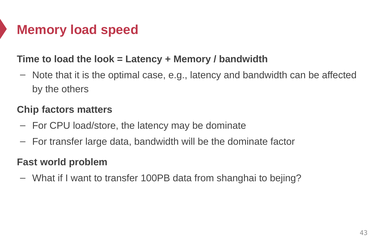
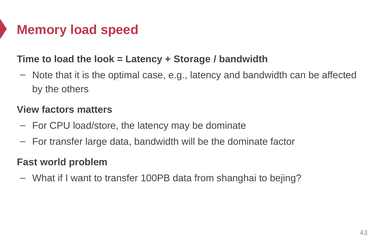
Memory at (192, 59): Memory -> Storage
Chip: Chip -> View
